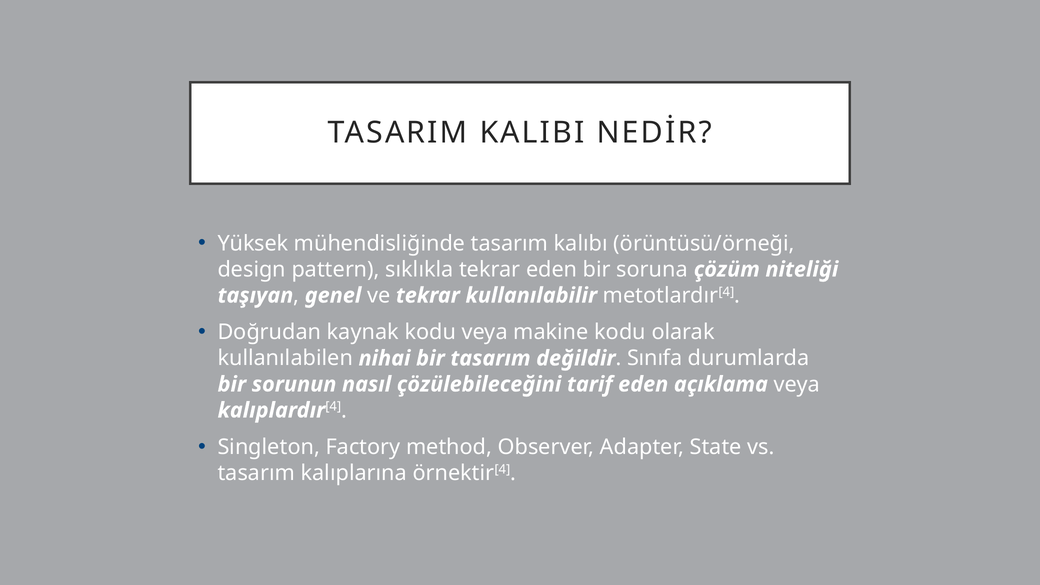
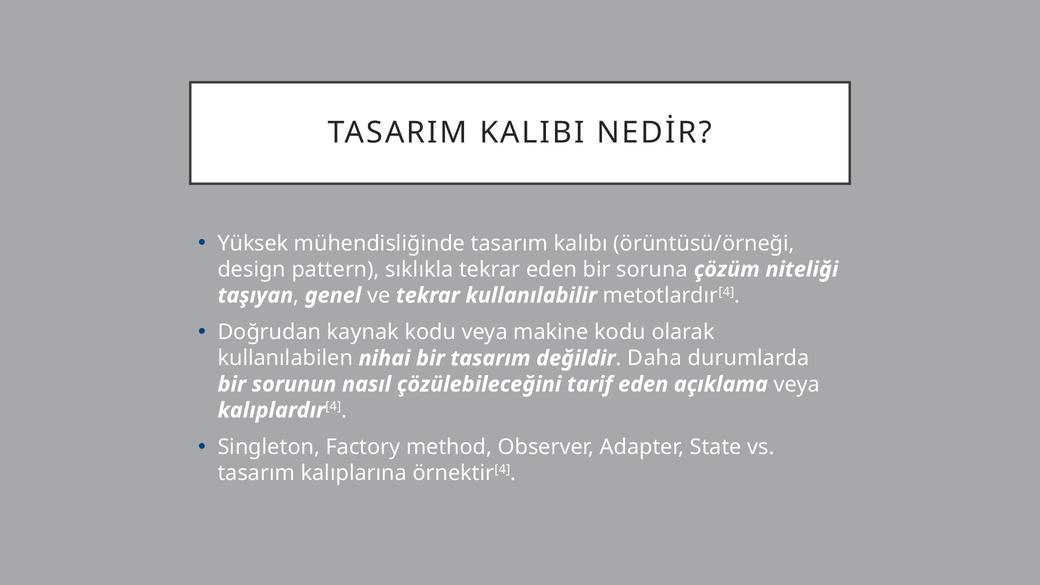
Sınıfa: Sınıfa -> Daha
